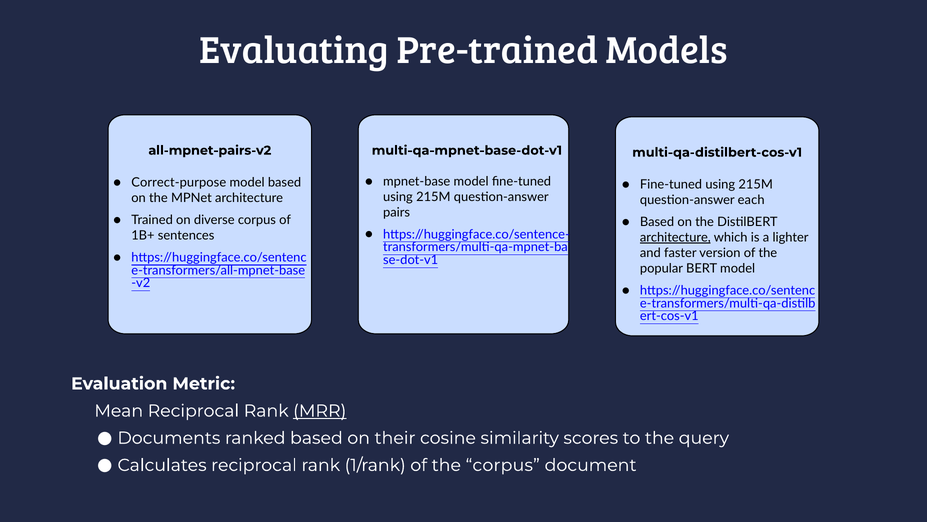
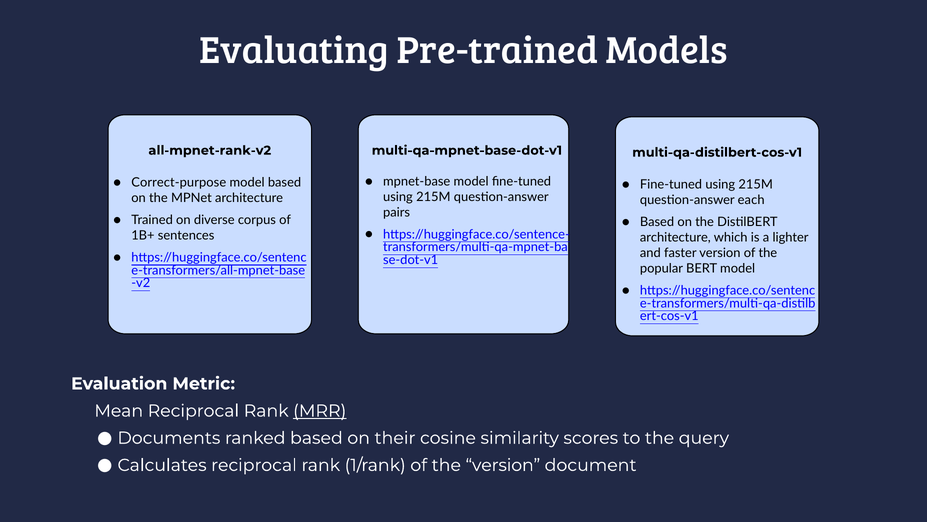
all-mpnet-pairs-v2: all-mpnet-pairs-v2 -> all-mpnet-rank-v2
architecture at (675, 237) underline: present -> none
the corpus: corpus -> version
